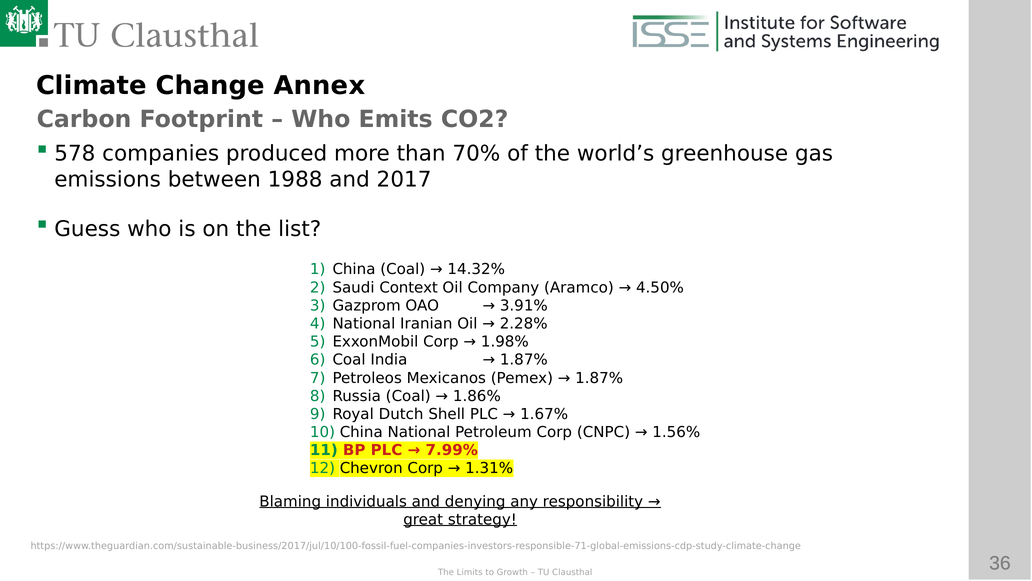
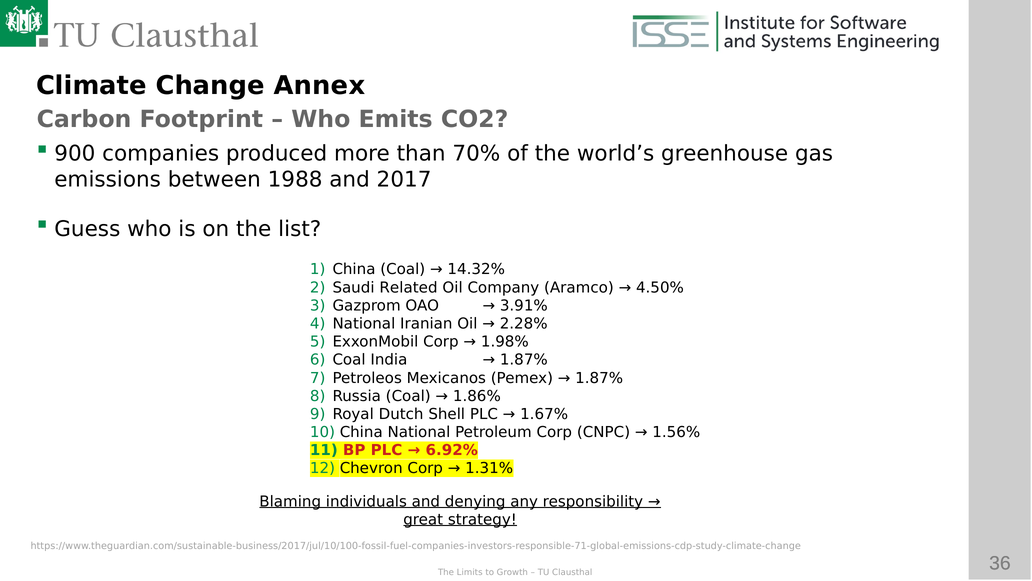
578: 578 -> 900
Context: Context -> Related
7.99%: 7.99% -> 6.92%
